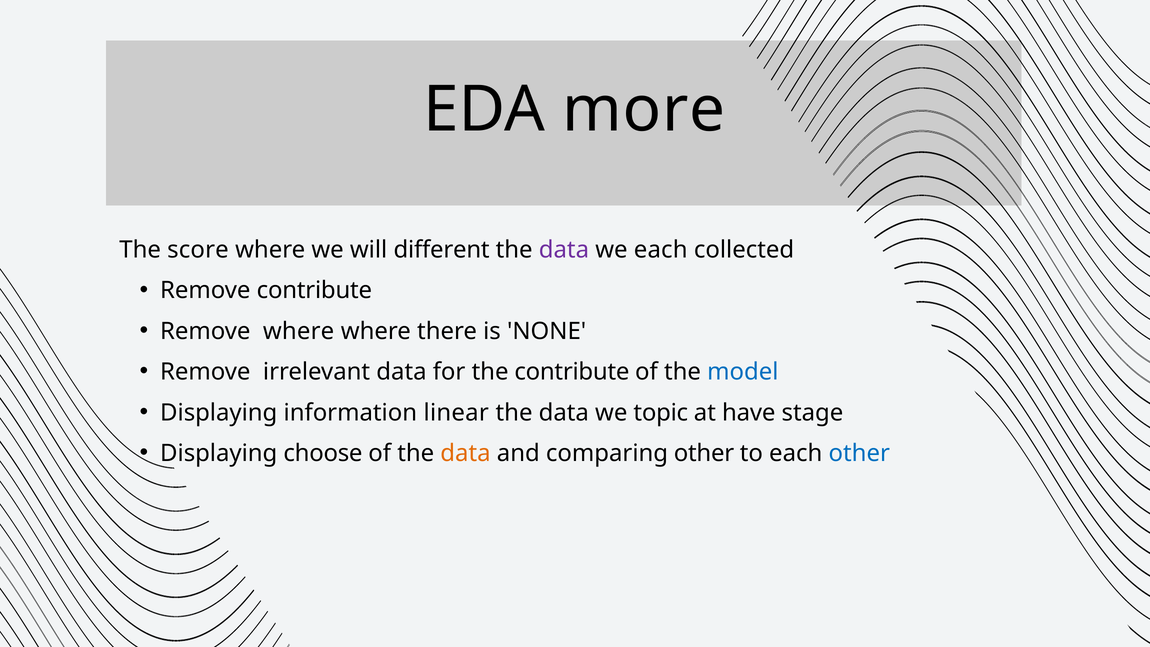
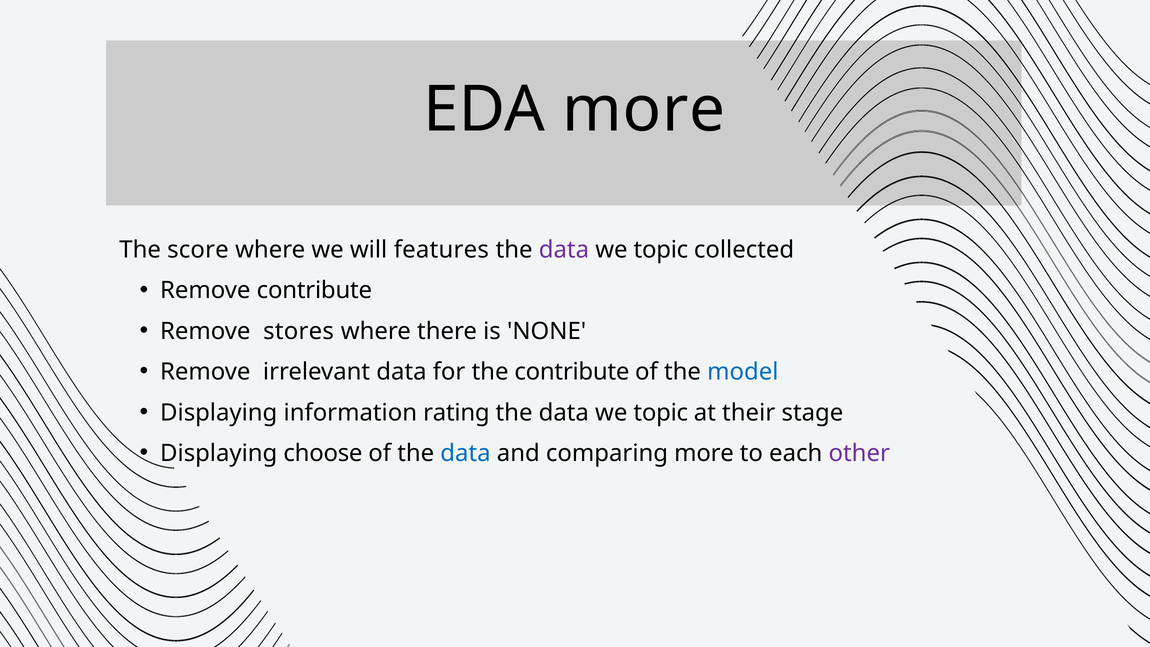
different: different -> features
each at (661, 250): each -> topic
Remove where: where -> stores
linear: linear -> rating
have: have -> their
data at (466, 453) colour: orange -> blue
comparing other: other -> more
other at (859, 453) colour: blue -> purple
